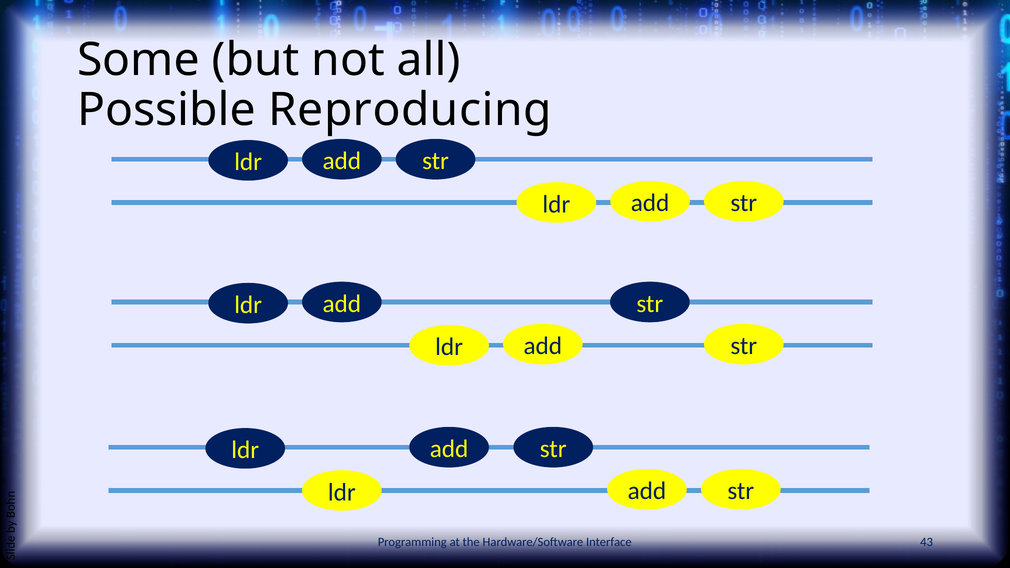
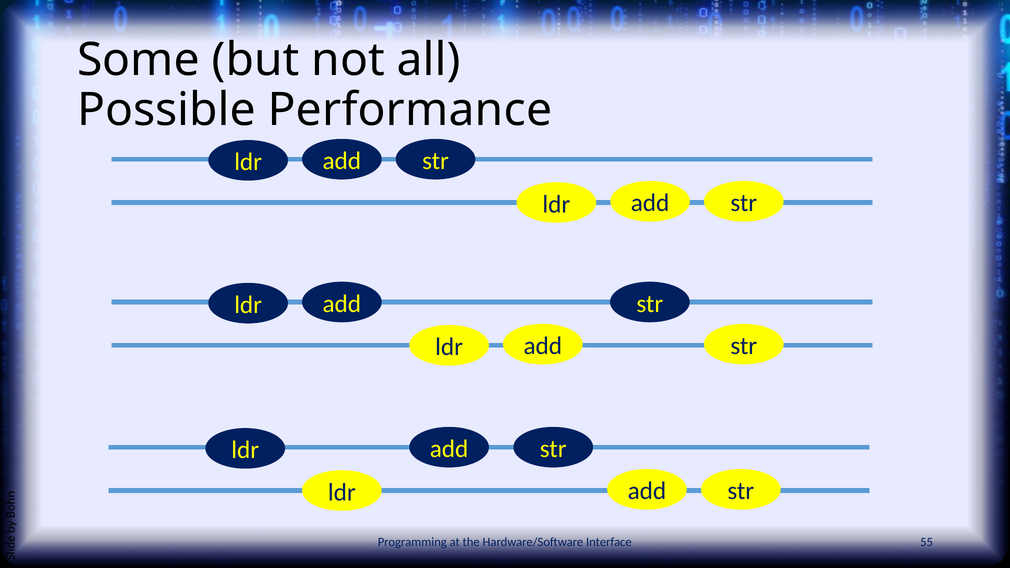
Reproducing: Reproducing -> Performance
43: 43 -> 55
